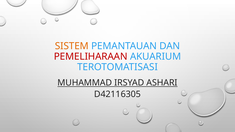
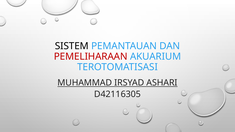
SISTEM colour: orange -> black
